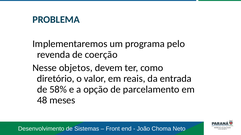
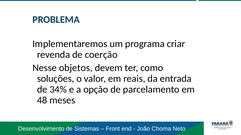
pelo: pelo -> criar
diretório: diretório -> soluções
58%: 58% -> 34%
